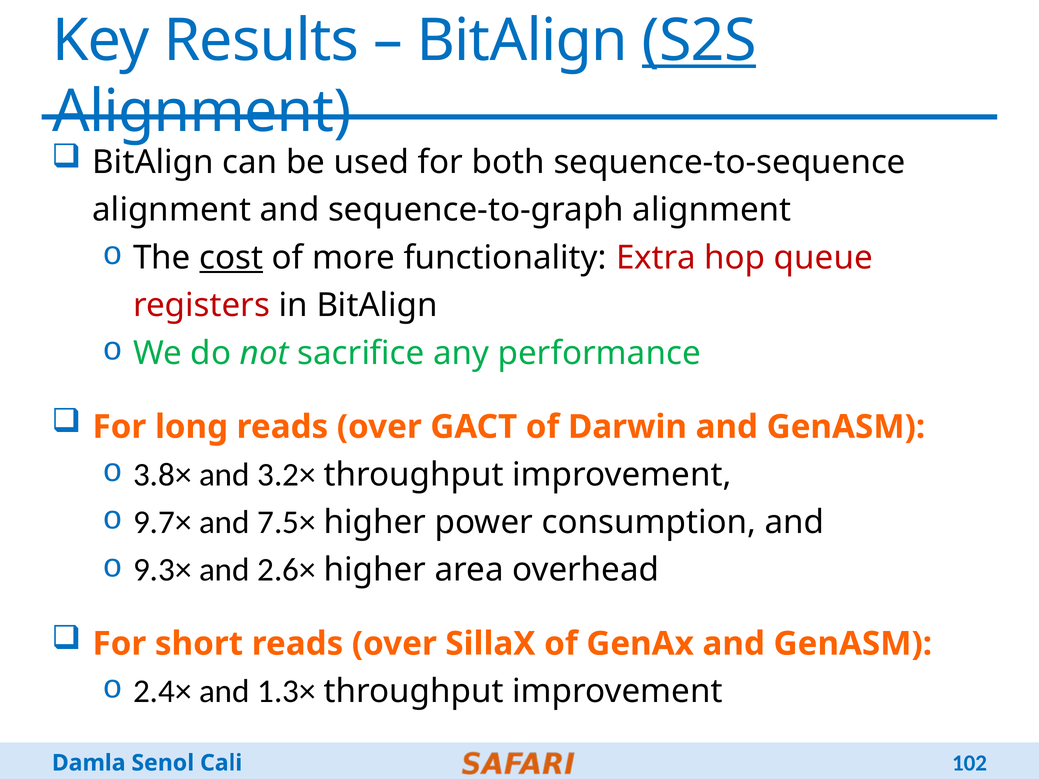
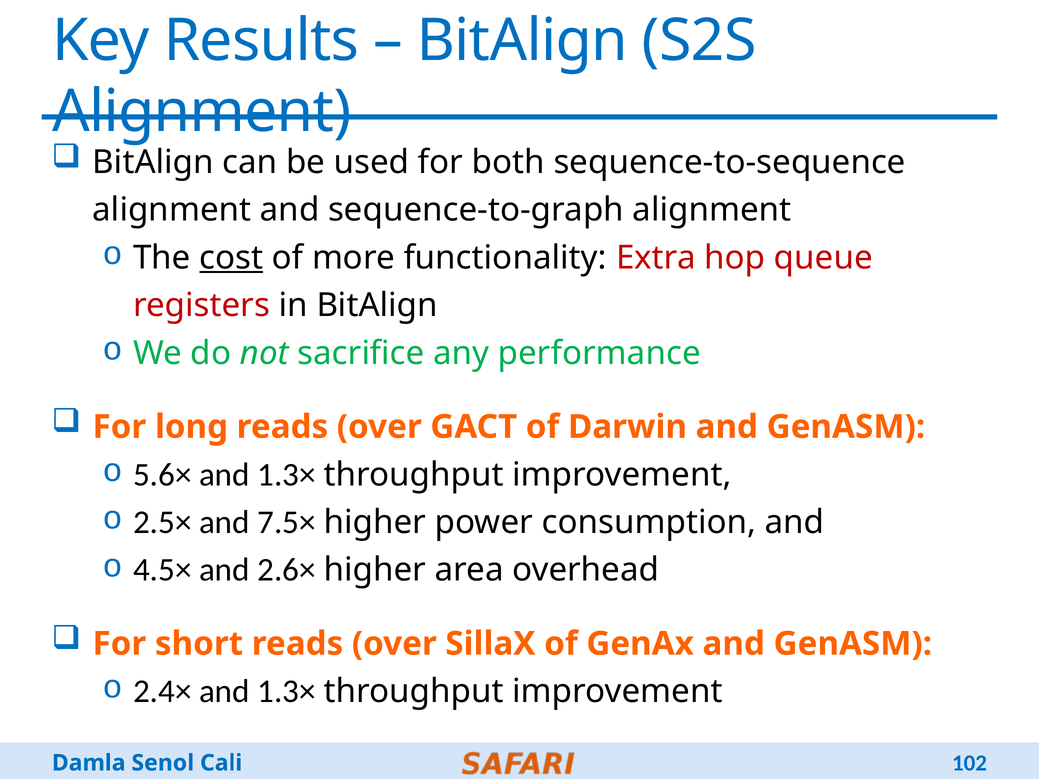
S2S underline: present -> none
3.8×: 3.8× -> 5.6×
3.2× at (287, 475): 3.2× -> 1.3×
9.7×: 9.7× -> 2.5×
9.3×: 9.3× -> 4.5×
